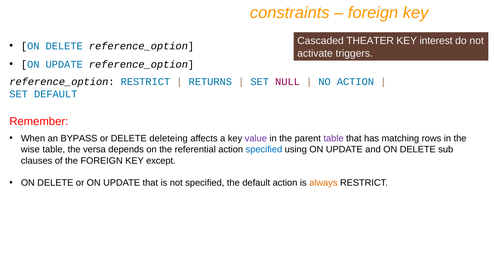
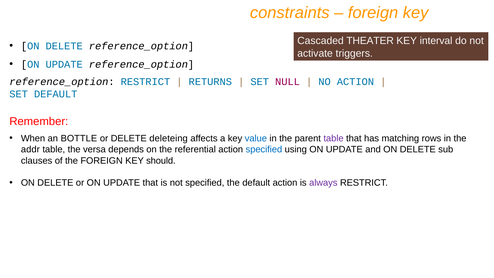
interest: interest -> interval
BYPASS: BYPASS -> BOTTLE
value colour: purple -> blue
wise: wise -> addr
except: except -> should
always colour: orange -> purple
